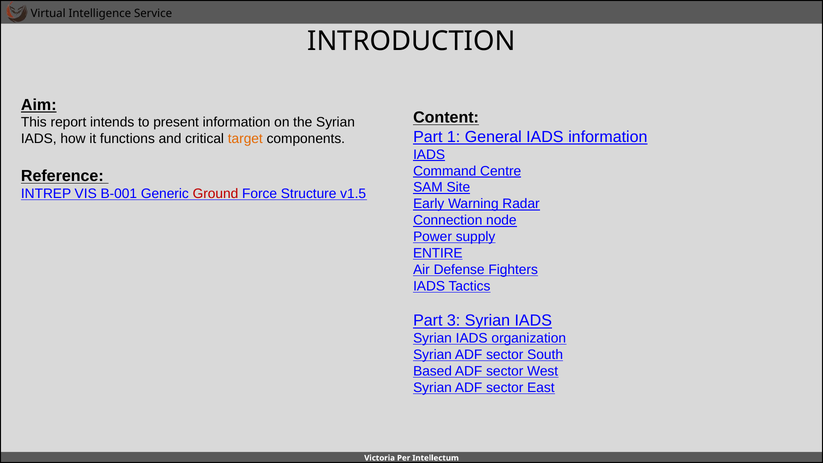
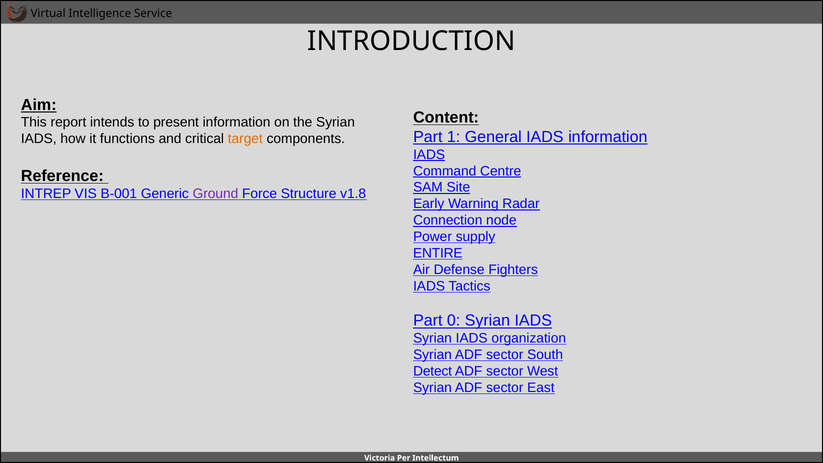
Ground colour: red -> purple
v1.5: v1.5 -> v1.8
3: 3 -> 0
Based: Based -> Detect
